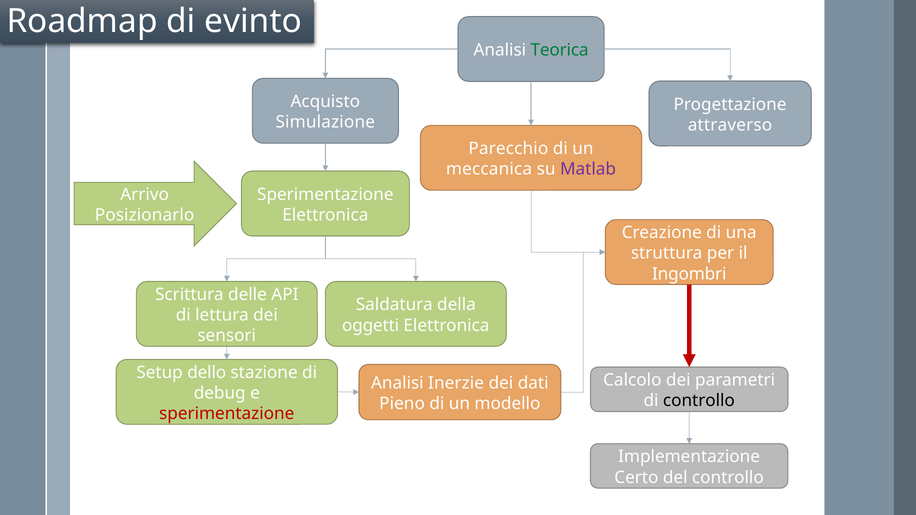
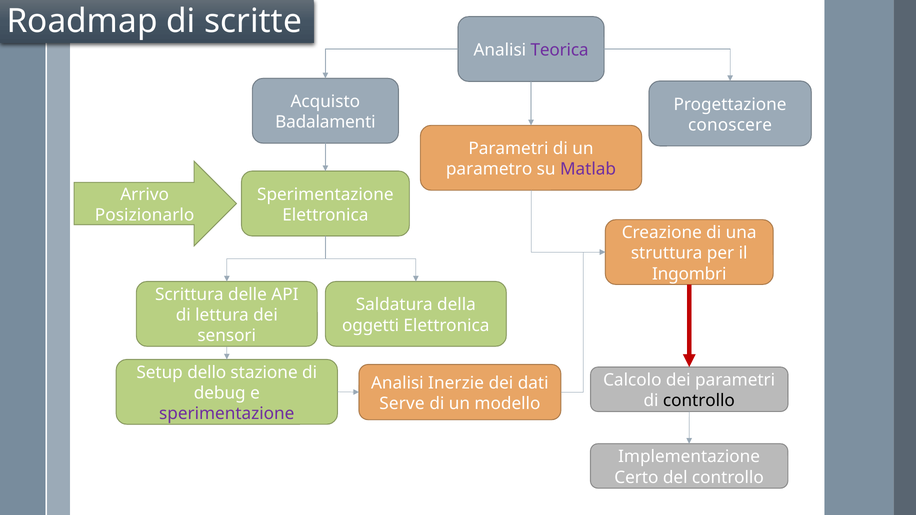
evinto: evinto -> scritte
Teorica colour: green -> purple
Simulazione: Simulazione -> Badalamenti
attraverso: attraverso -> conoscere
Parecchio at (508, 149): Parecchio -> Parametri
meccanica: meccanica -> parametro
Pieno: Pieno -> Serve
sperimentazione at (227, 414) colour: red -> purple
